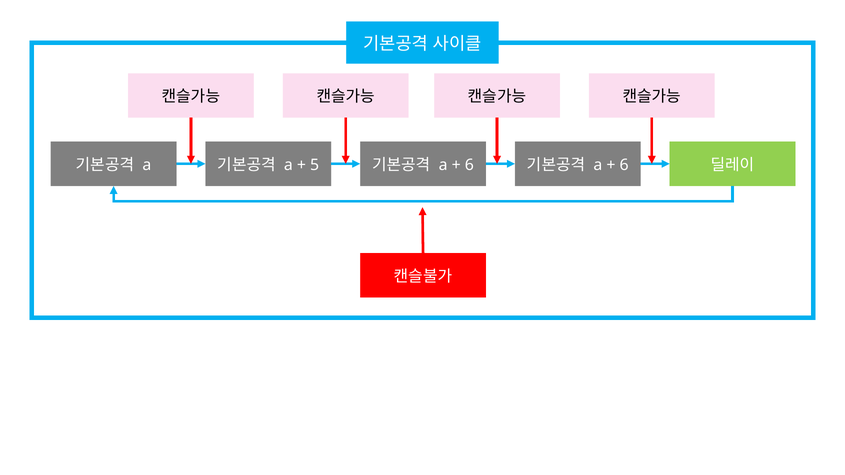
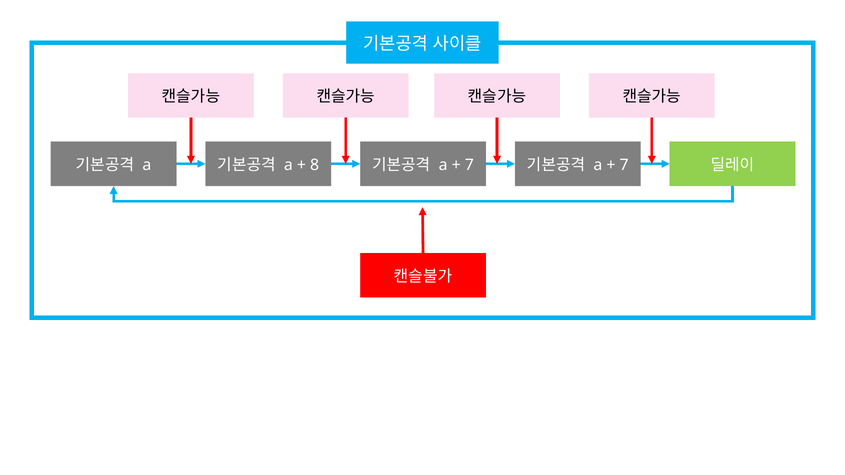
5: 5 -> 8
6 at (469, 165): 6 -> 7
6 at (624, 165): 6 -> 7
